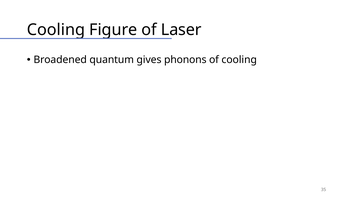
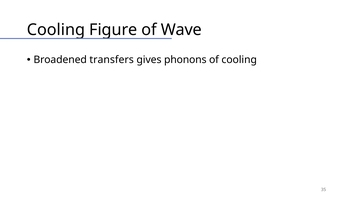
Laser: Laser -> Wave
quantum: quantum -> transfers
